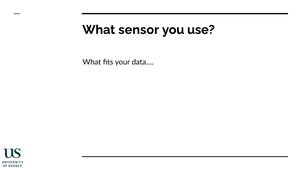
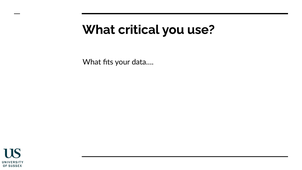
sensor: sensor -> critical
